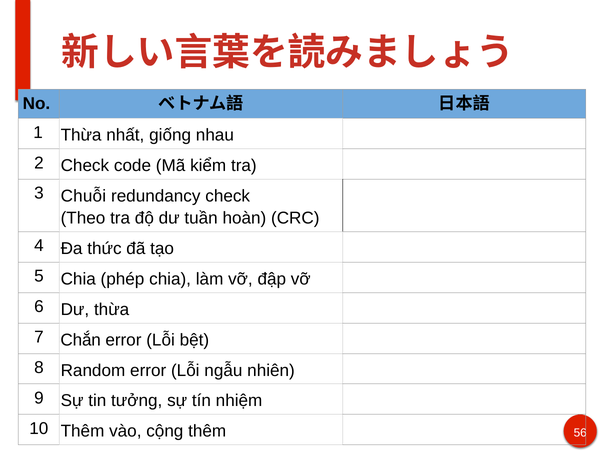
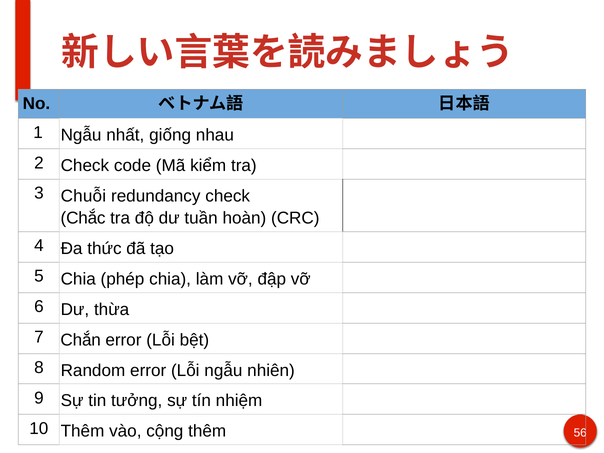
1 Thừa: Thừa -> Ngẫu
Theo: Theo -> Chắc
